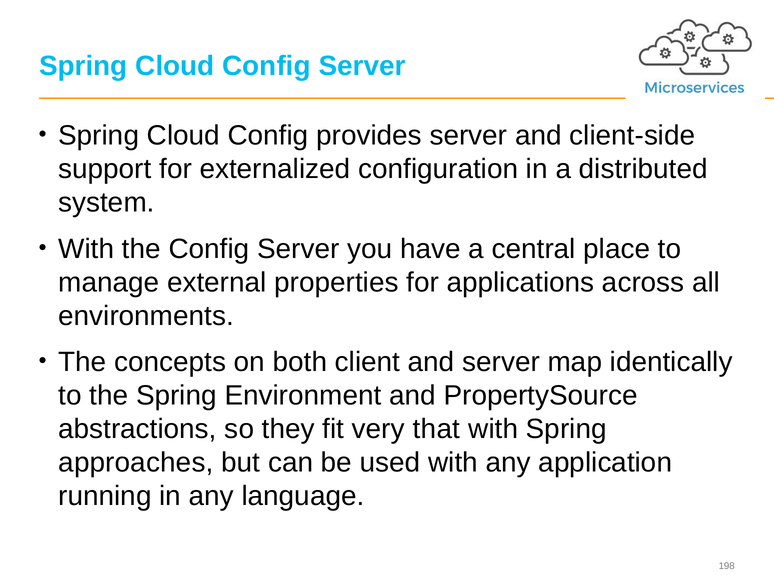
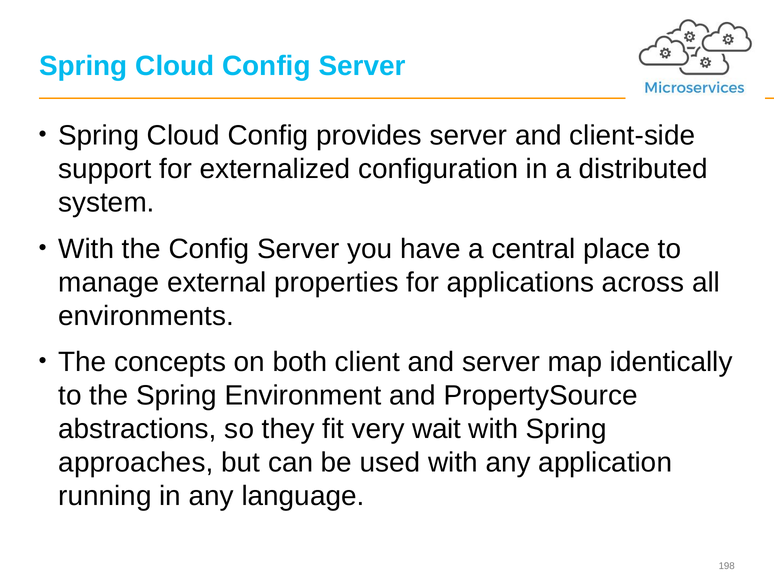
that: that -> wait
